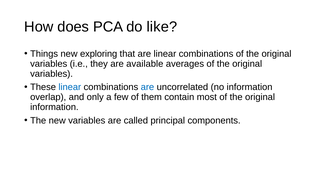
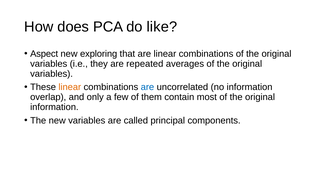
Things: Things -> Aspect
available: available -> repeated
linear at (70, 87) colour: blue -> orange
